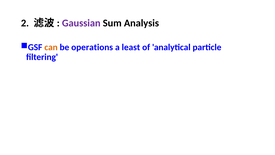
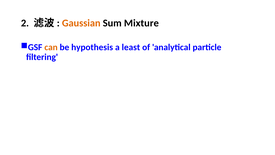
Gaussian colour: purple -> orange
Analysis: Analysis -> Mixture
operations: operations -> hypothesis
